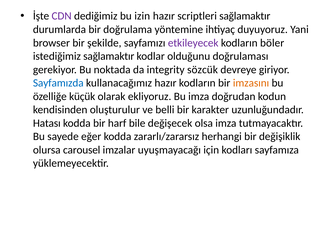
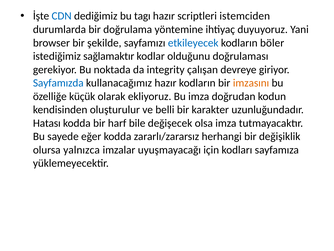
CDN colour: purple -> blue
izin: izin -> tagı
scriptleri sağlamaktır: sağlamaktır -> istemciden
etkileyecek colour: purple -> blue
sözcük: sözcük -> çalışan
carousel: carousel -> yalnızca
